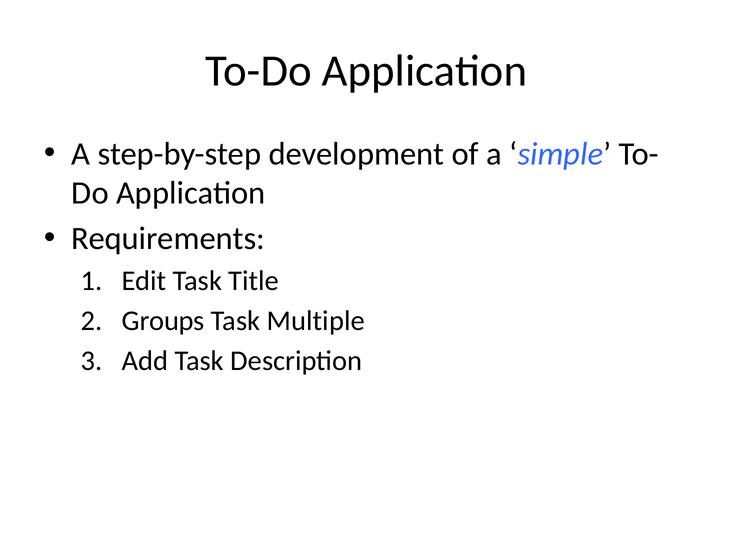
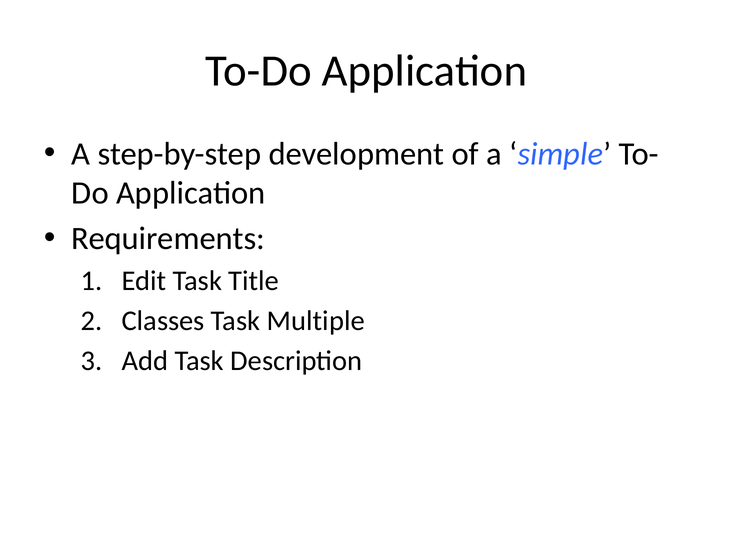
Groups: Groups -> Classes
